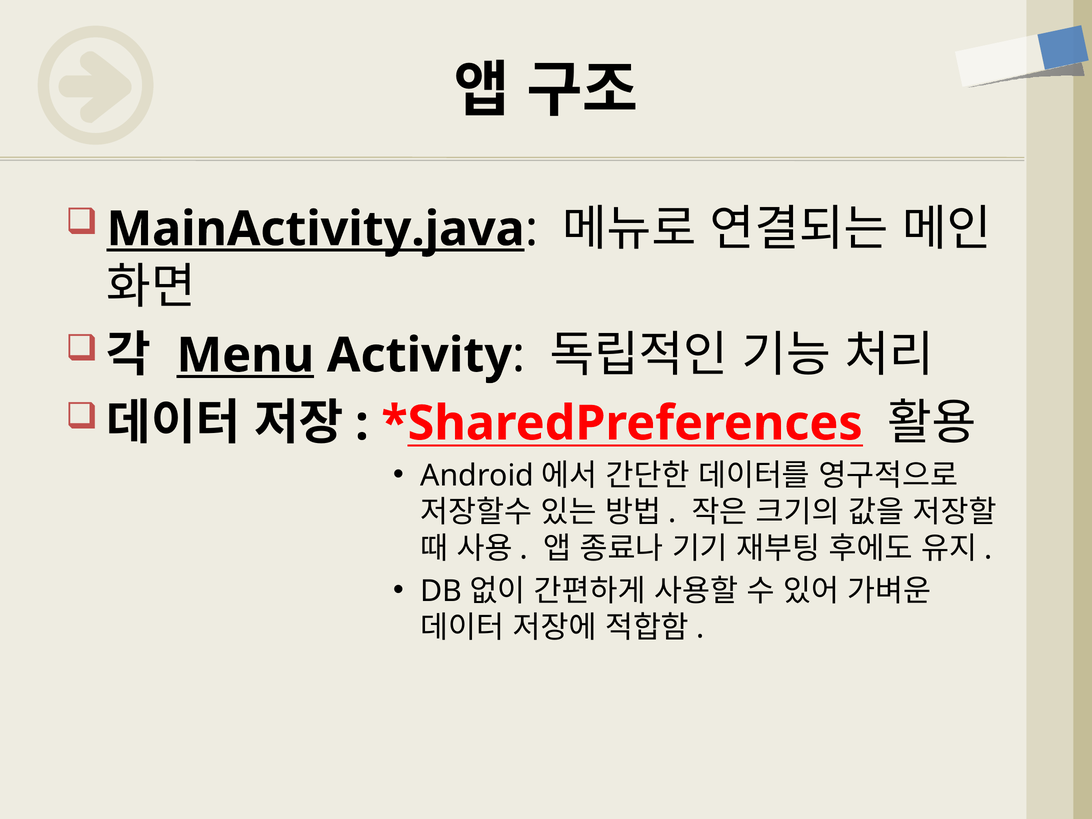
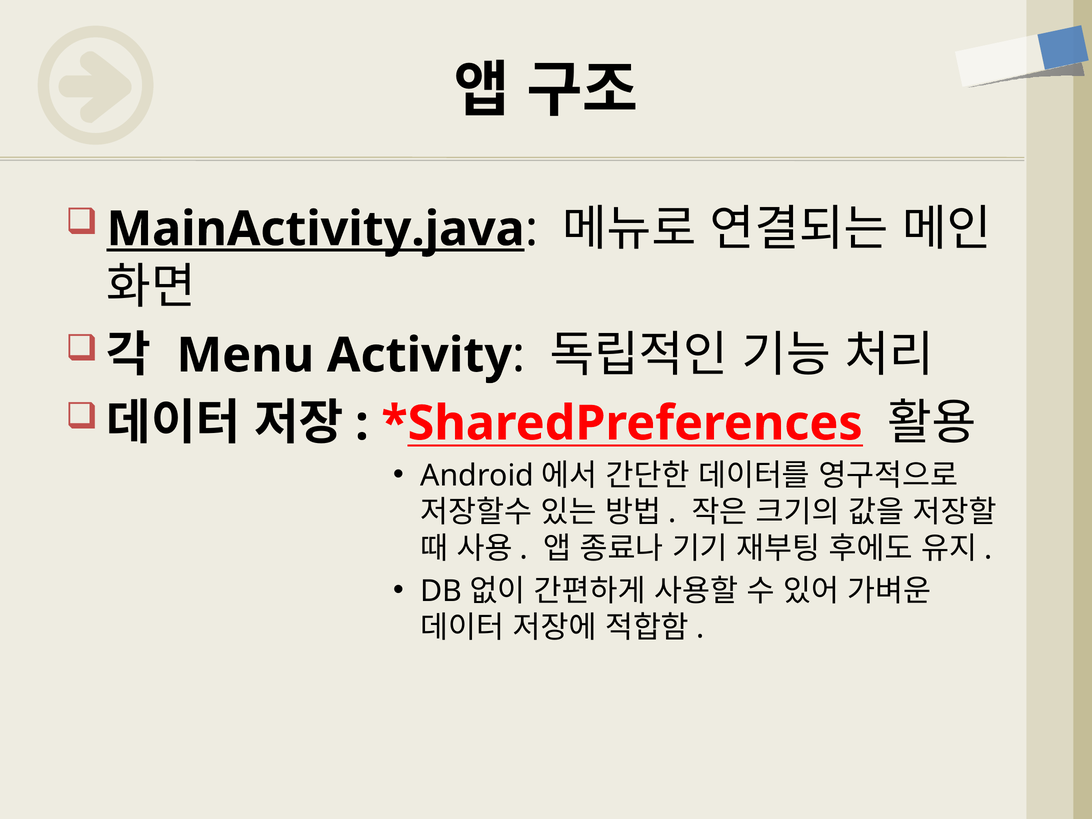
Menu underline: present -> none
